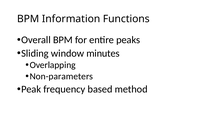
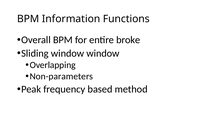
peaks: peaks -> broke
window minutes: minutes -> window
